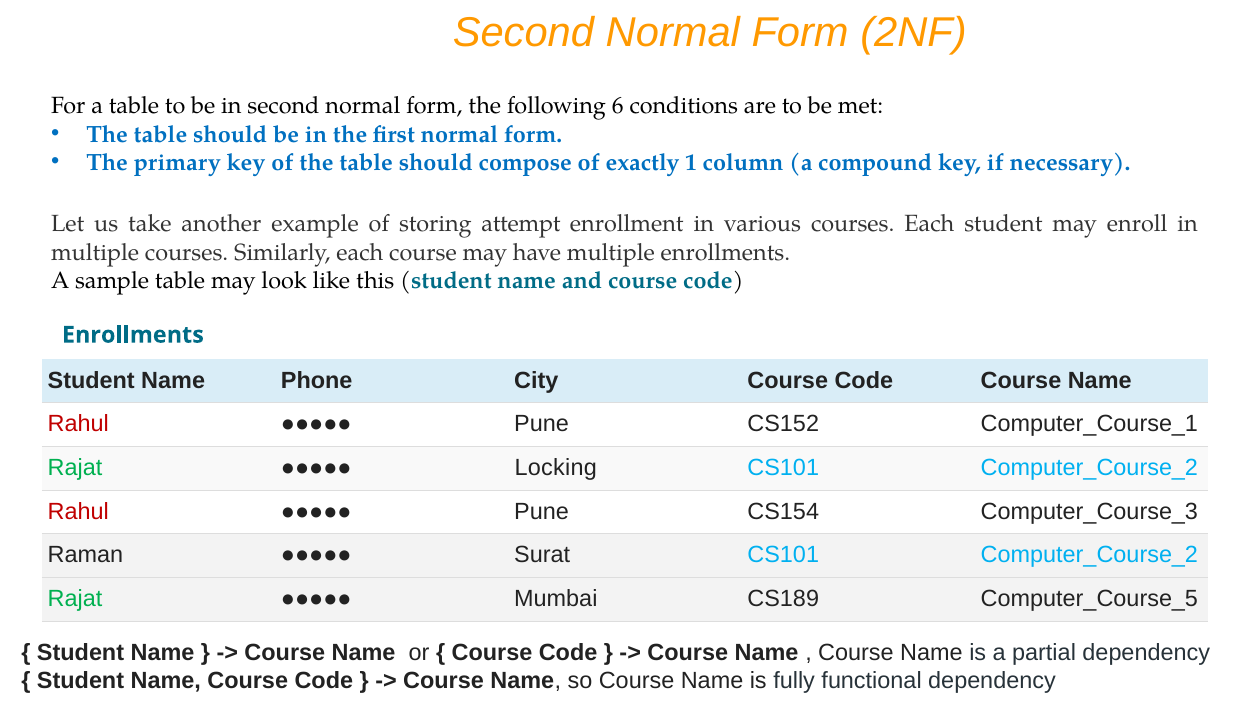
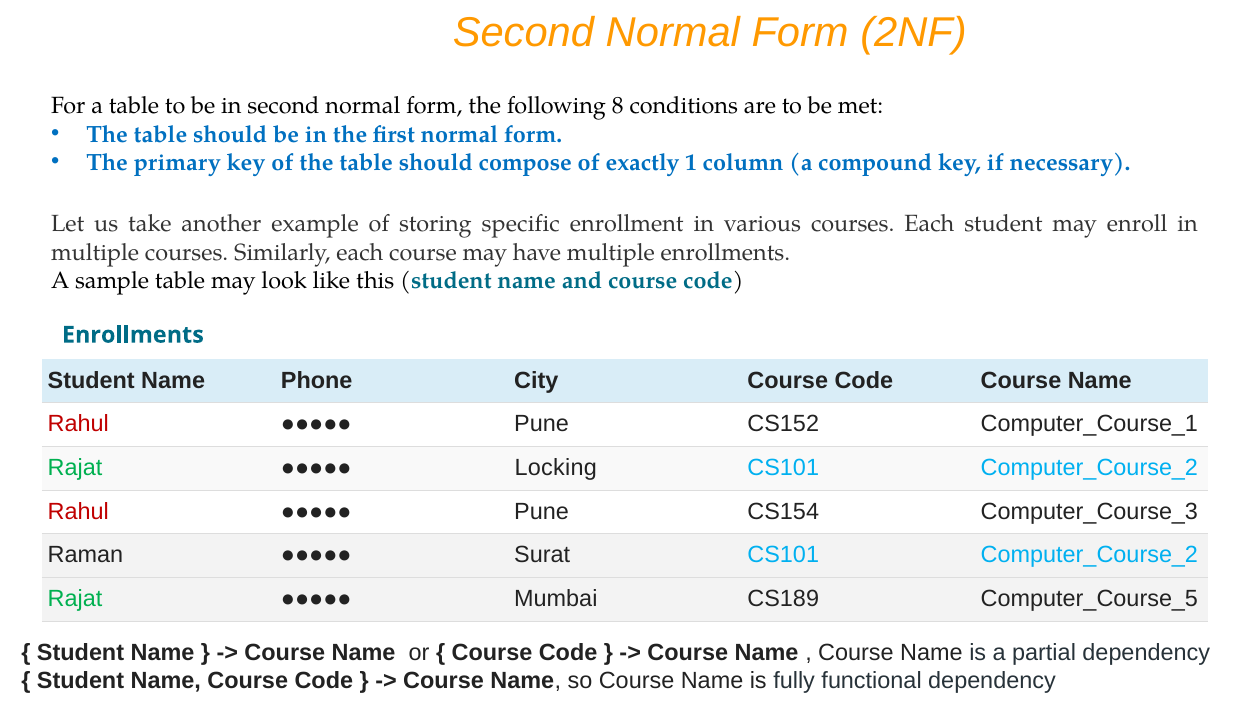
6: 6 -> 8
attempt: attempt -> specific
